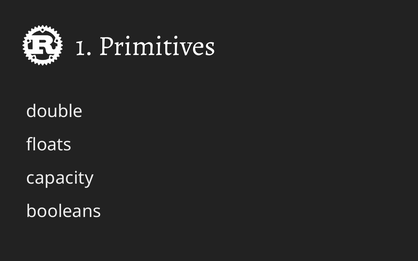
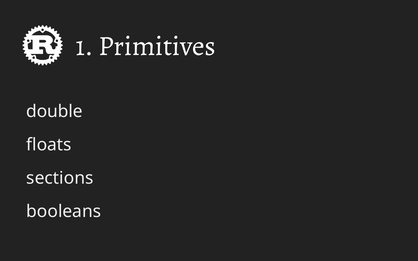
capacity: capacity -> sections
